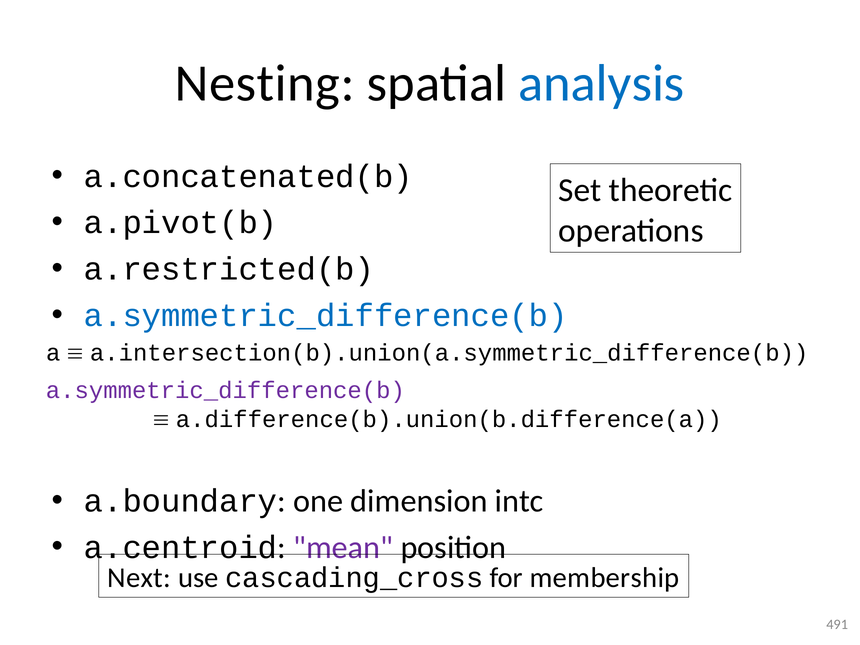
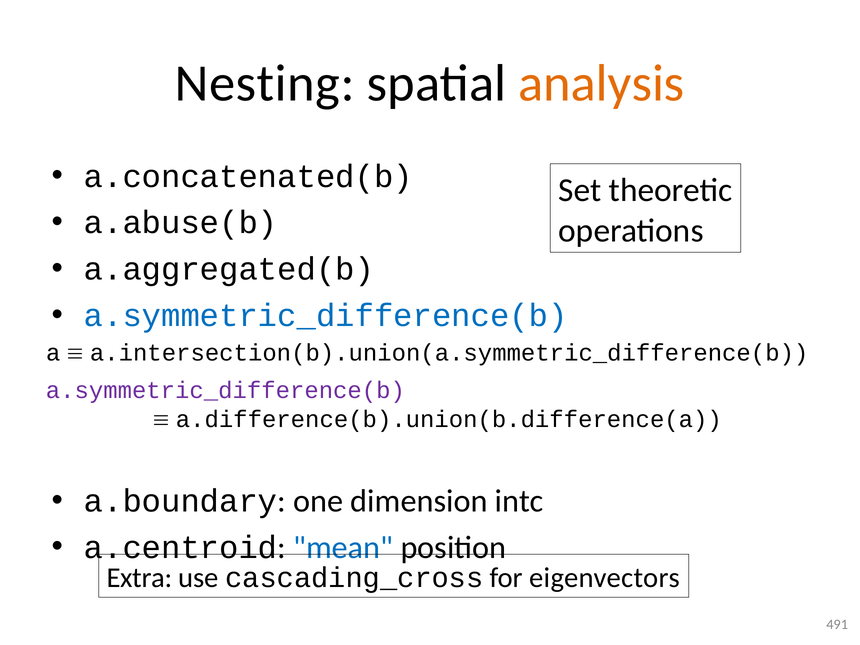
analysis colour: blue -> orange
a.pivot(b: a.pivot(b -> a.abuse(b
a.restricted(b: a.restricted(b -> a.aggregated(b
mean colour: purple -> blue
Next: Next -> Extra
membership: membership -> eigenvectors
